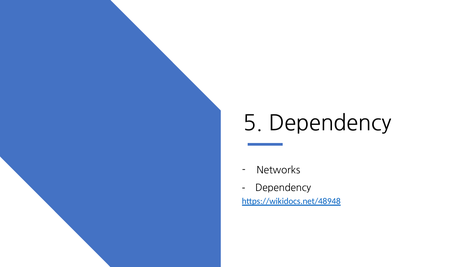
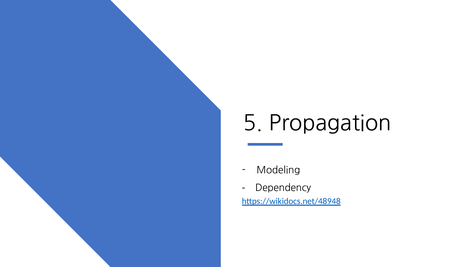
5 Dependency: Dependency -> Propagation
Networks: Networks -> Modeling
